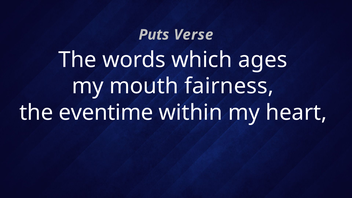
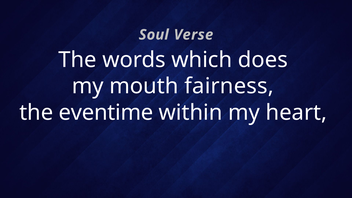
Puts: Puts -> Soul
ages: ages -> does
